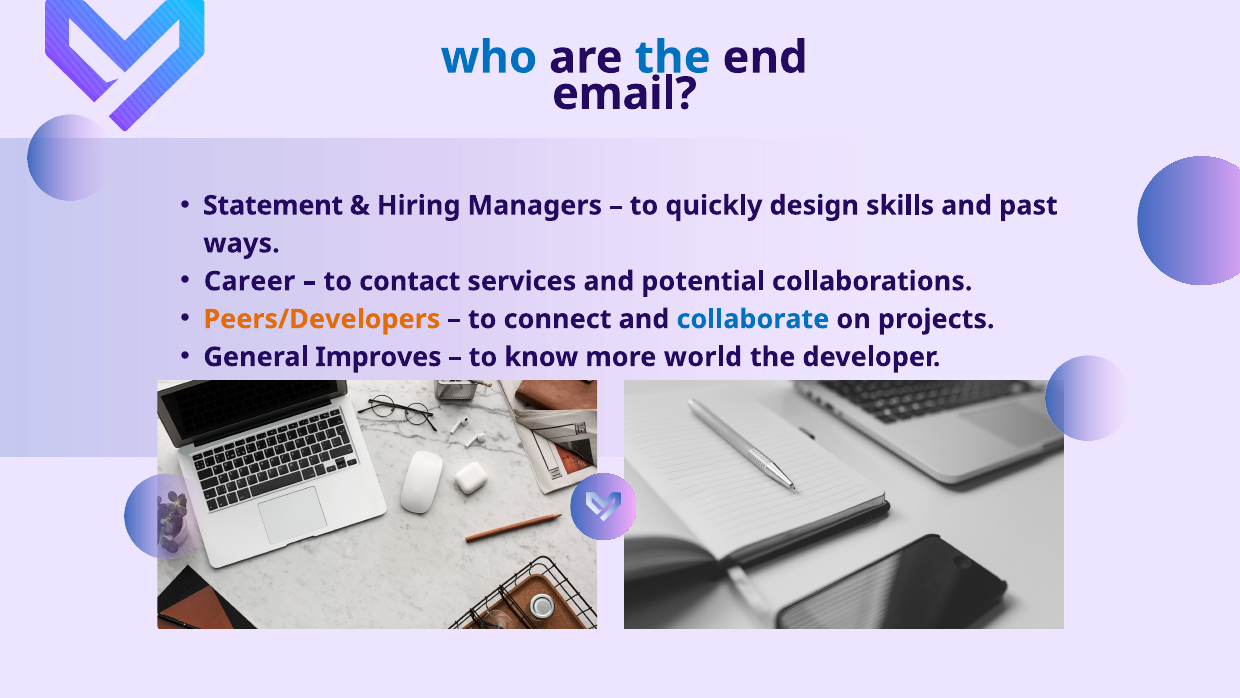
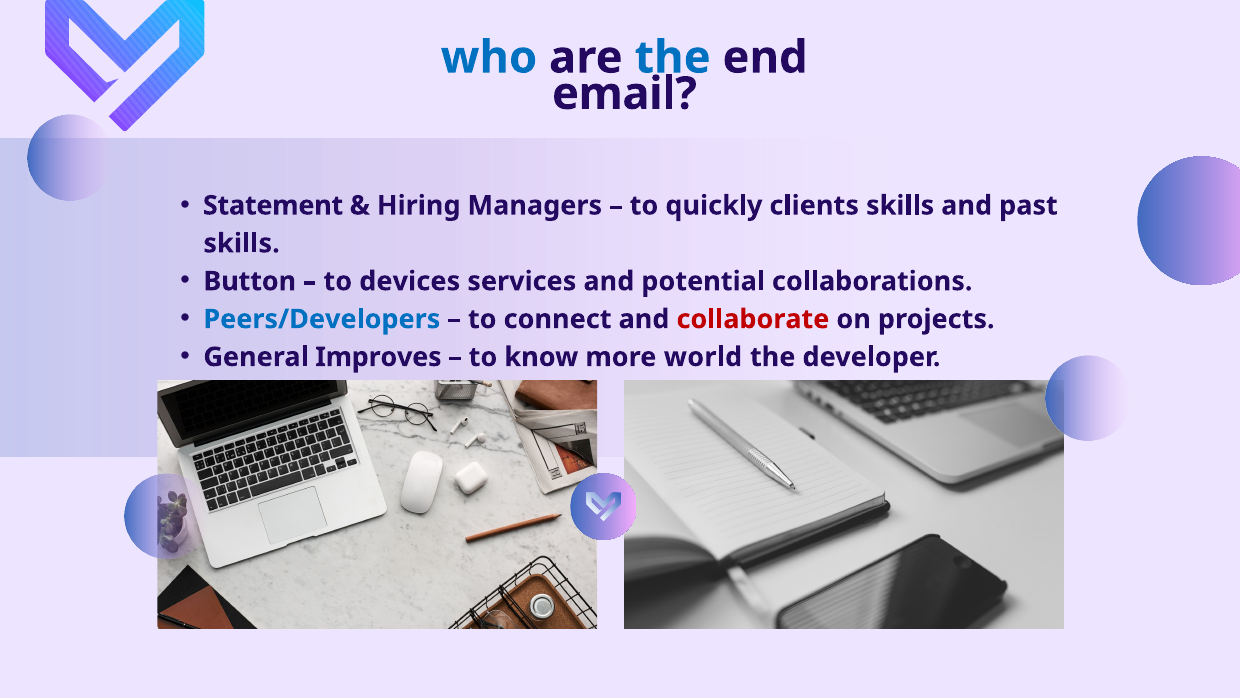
design: design -> clients
ways at (242, 243): ways -> skills
Career: Career -> Button
contact: contact -> devices
Peers/Developers colour: orange -> blue
collaborate colour: blue -> red
